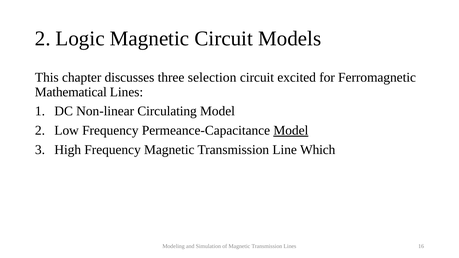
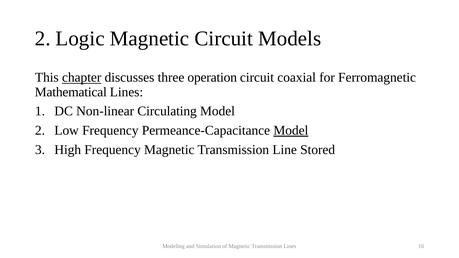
chapter underline: none -> present
selection: selection -> operation
excited: excited -> coaxial
Which: Which -> Stored
